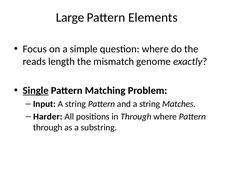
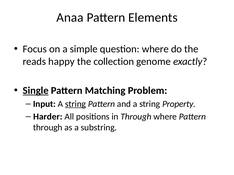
Large: Large -> Anaa
length: length -> happy
mismatch: mismatch -> collection
string at (75, 104) underline: none -> present
Matches: Matches -> Property
